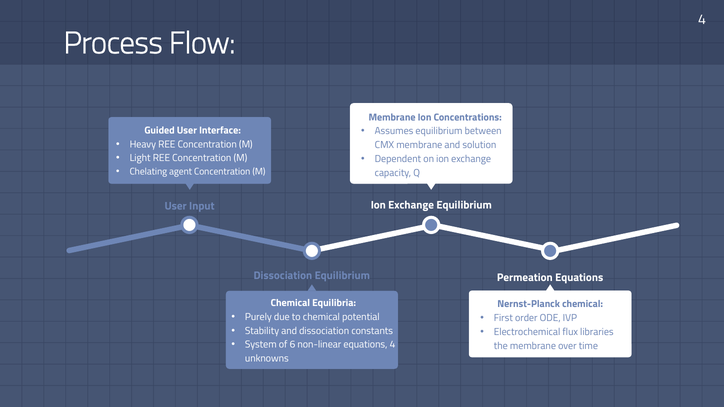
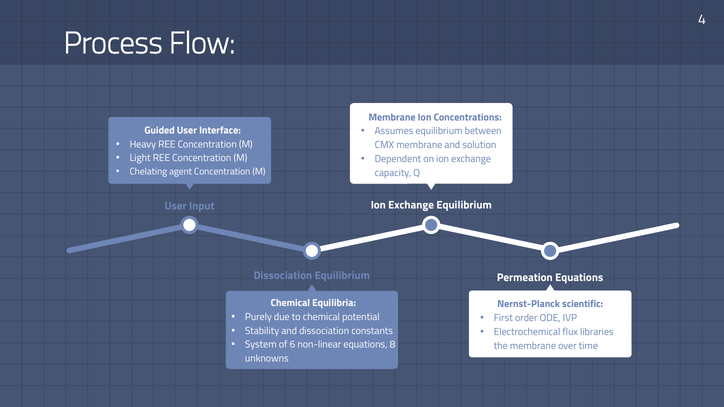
Nernst-Planck chemical: chemical -> scientific
equations 4: 4 -> 8
